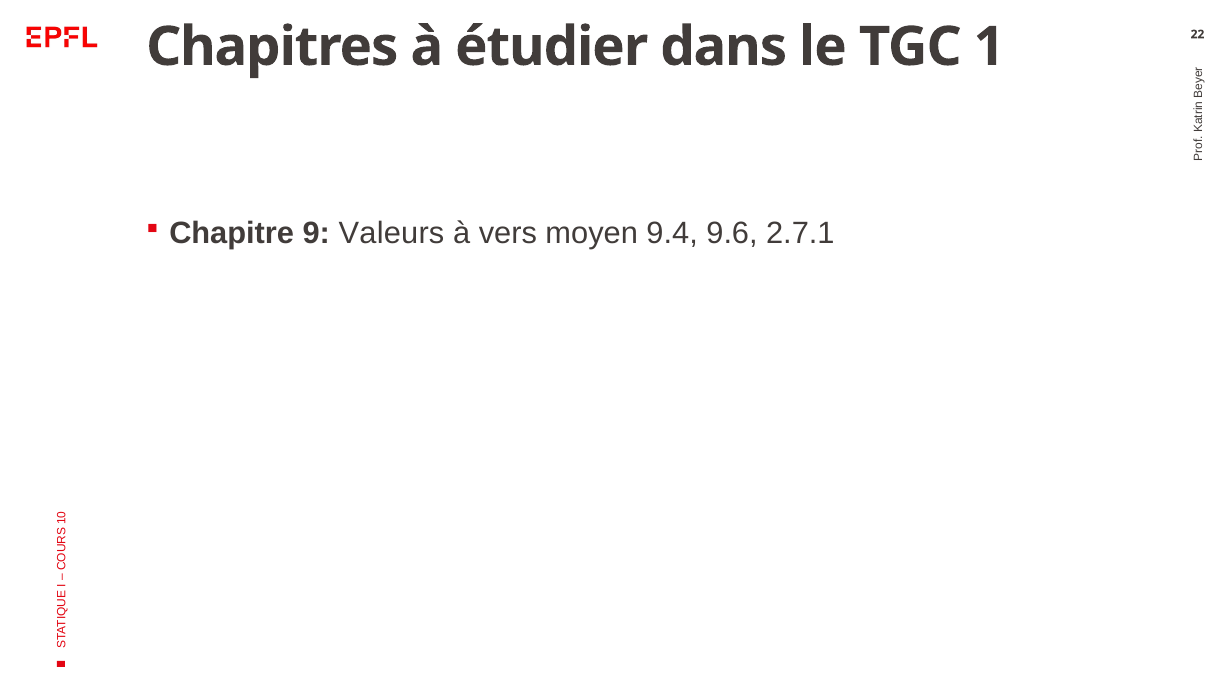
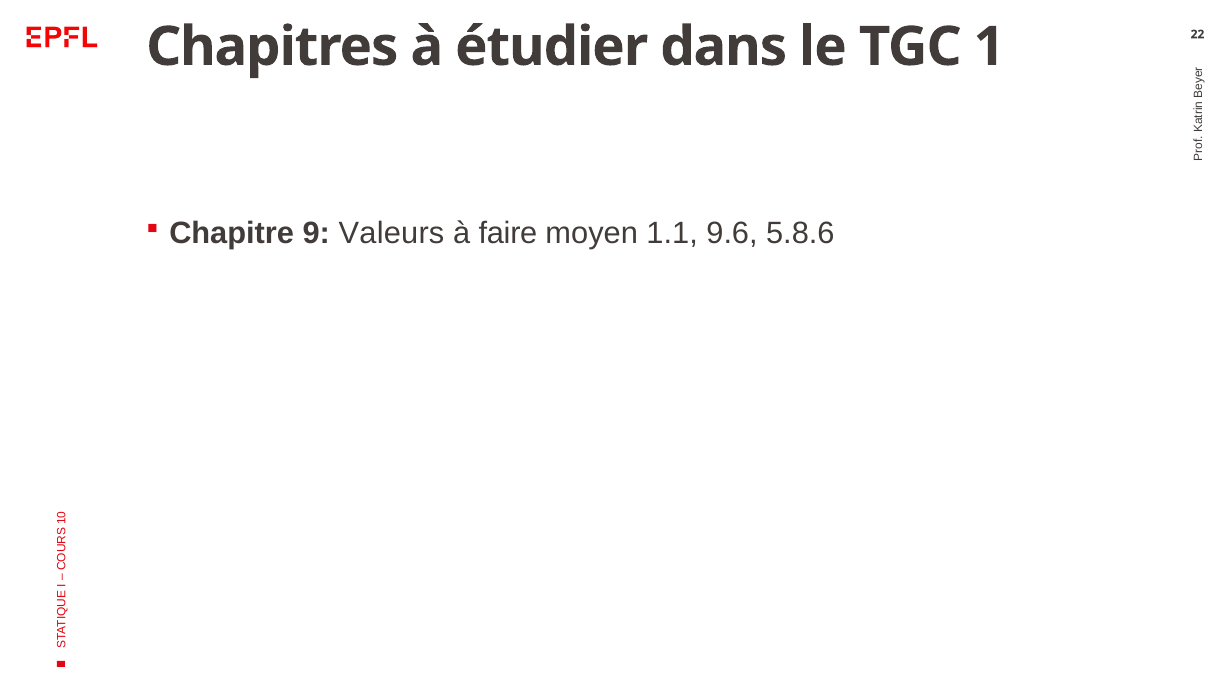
vers: vers -> faire
9.4: 9.4 -> 1.1
2.7.1: 2.7.1 -> 5.8.6
